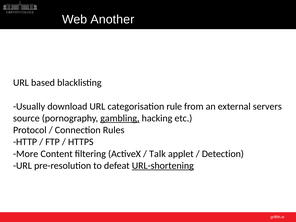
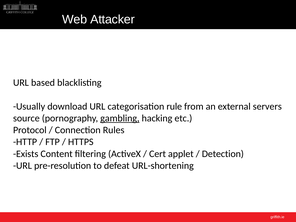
Another: Another -> Attacker
More: More -> Exists
Talk: Talk -> Cert
URL-shortening underline: present -> none
